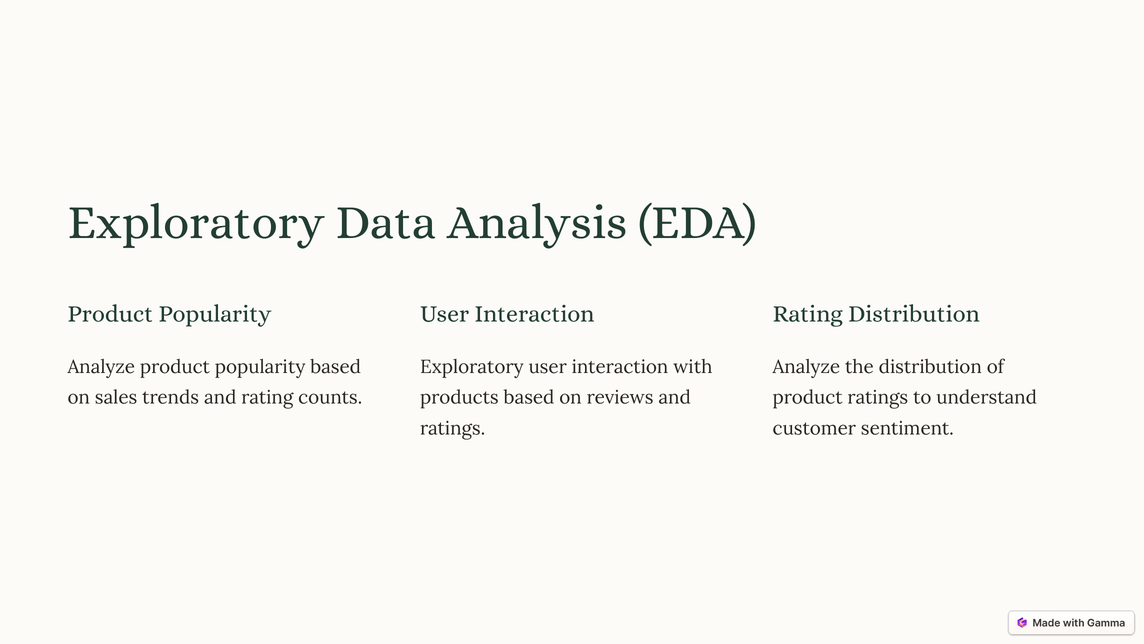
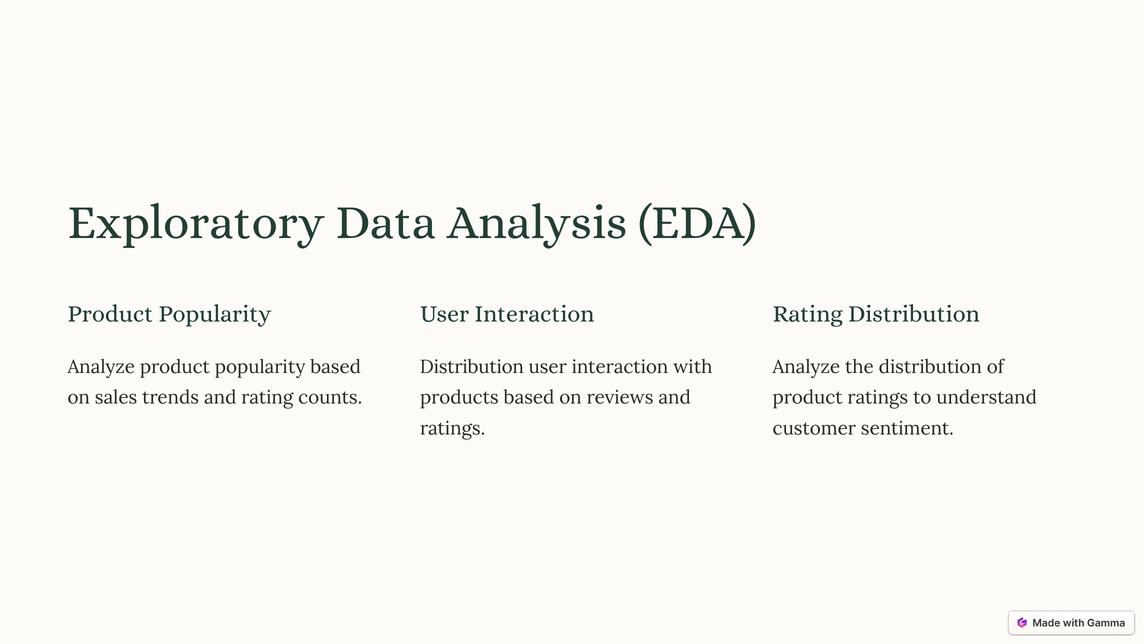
Exploratory at (472, 367): Exploratory -> Distribution
